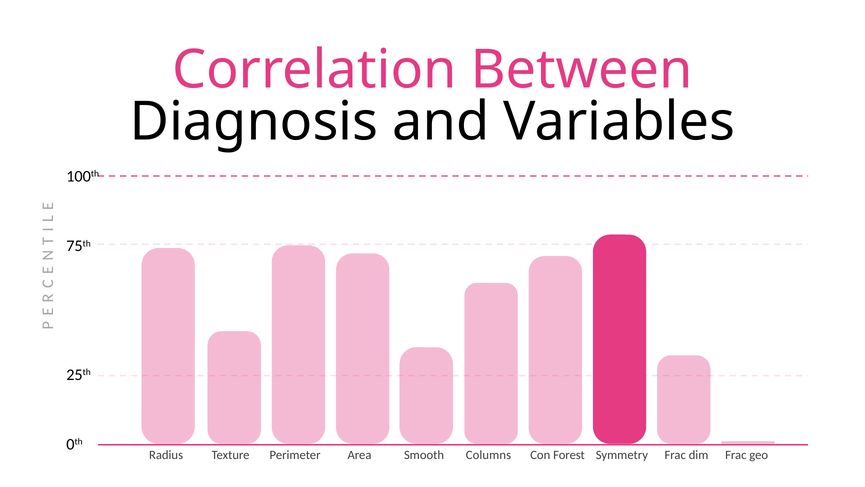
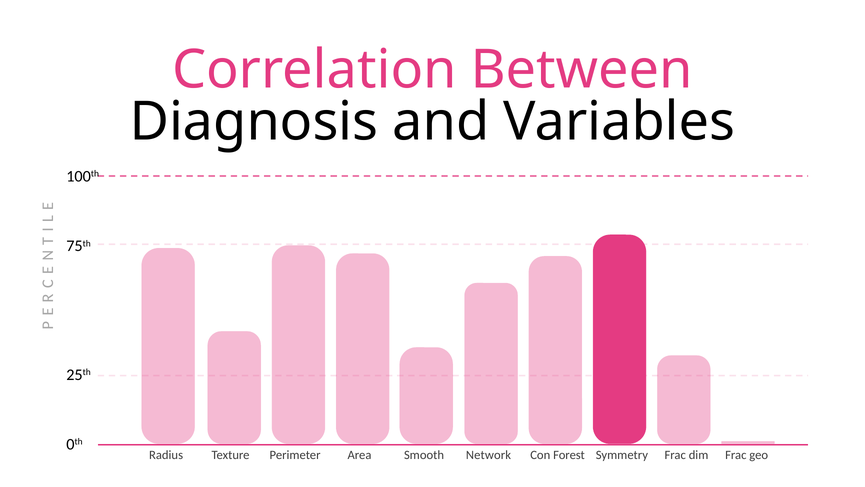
Columns: Columns -> Network
